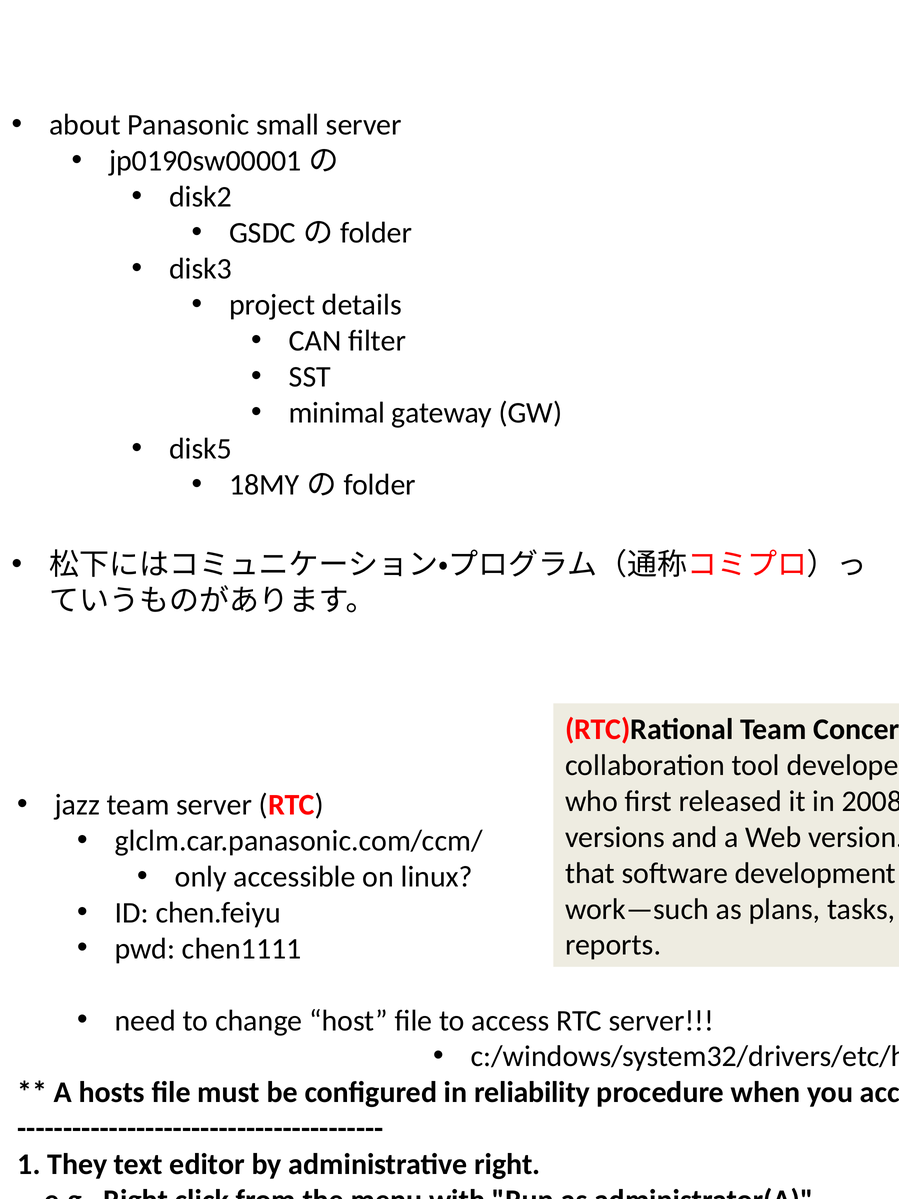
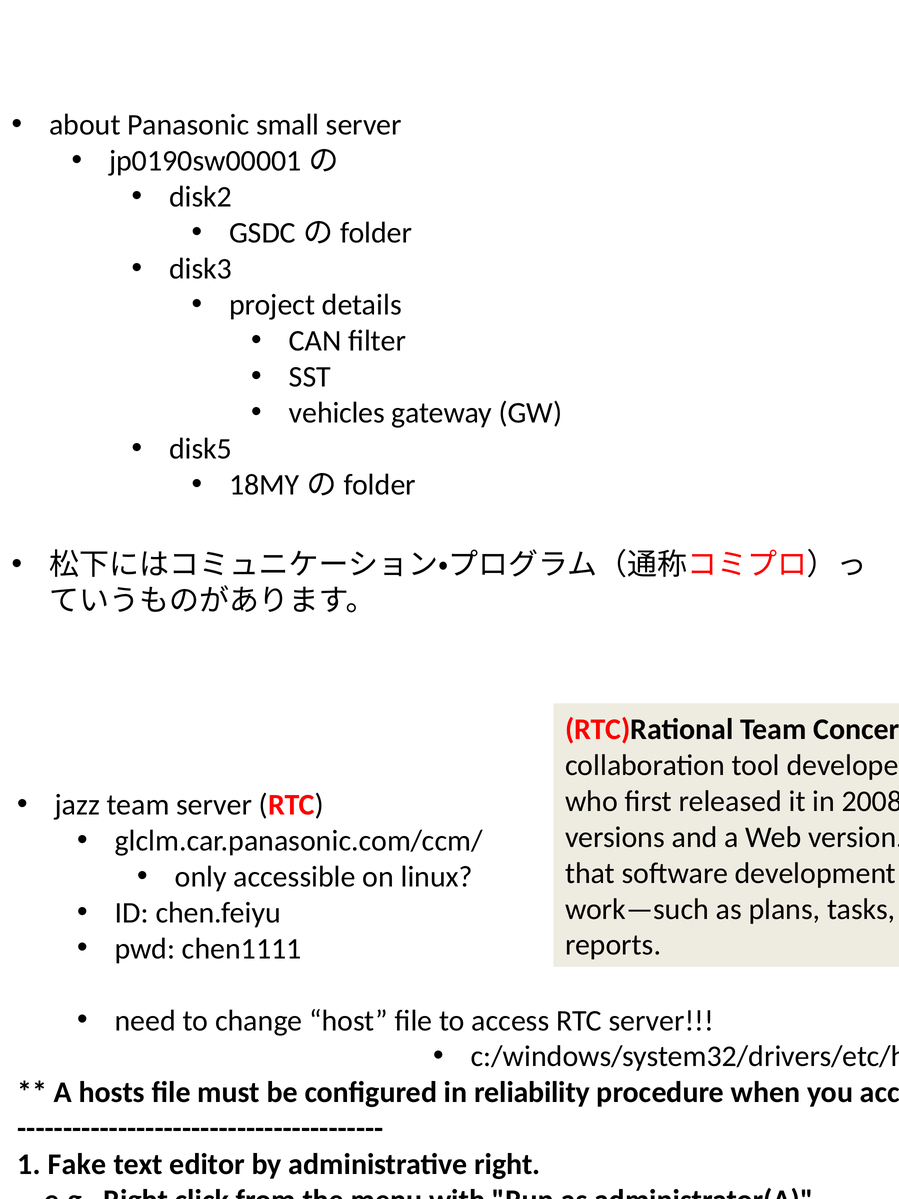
minimal: minimal -> vehicles
They: They -> Fake
